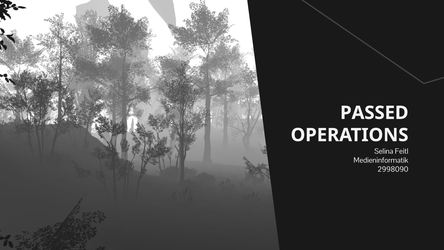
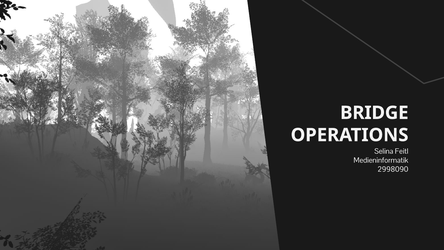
PASSED: PASSED -> BRIDGE
